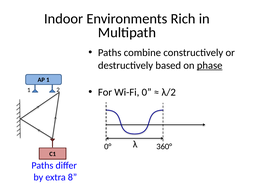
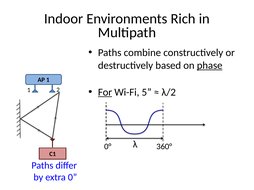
For underline: none -> present
0: 0 -> 5
8: 8 -> 0
